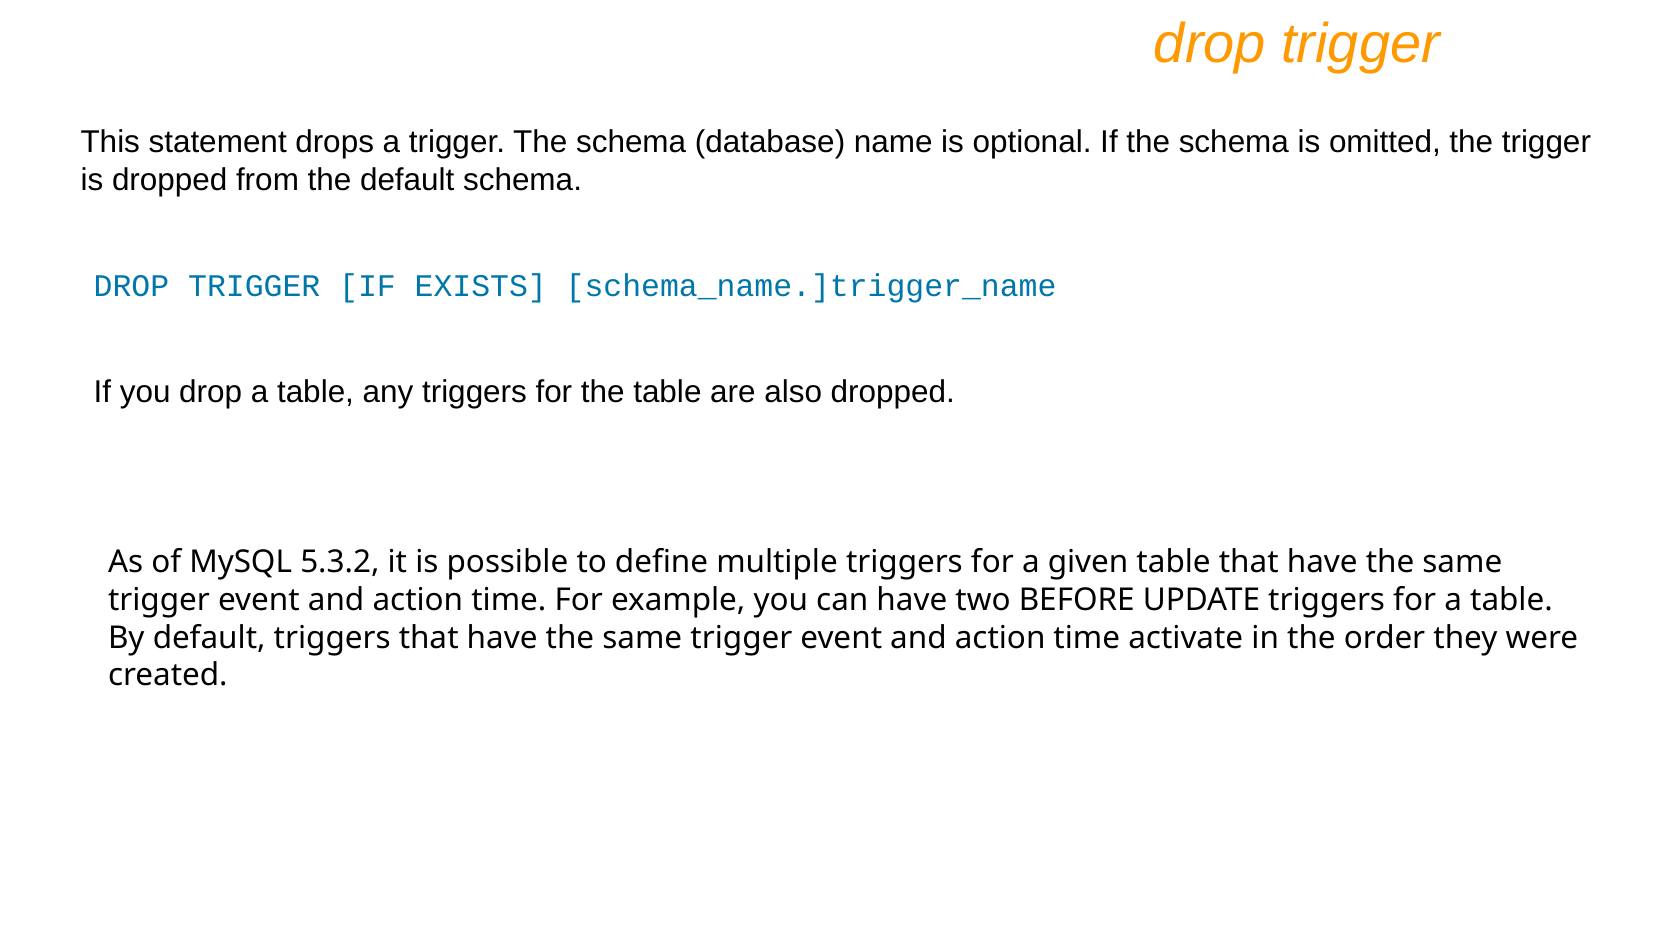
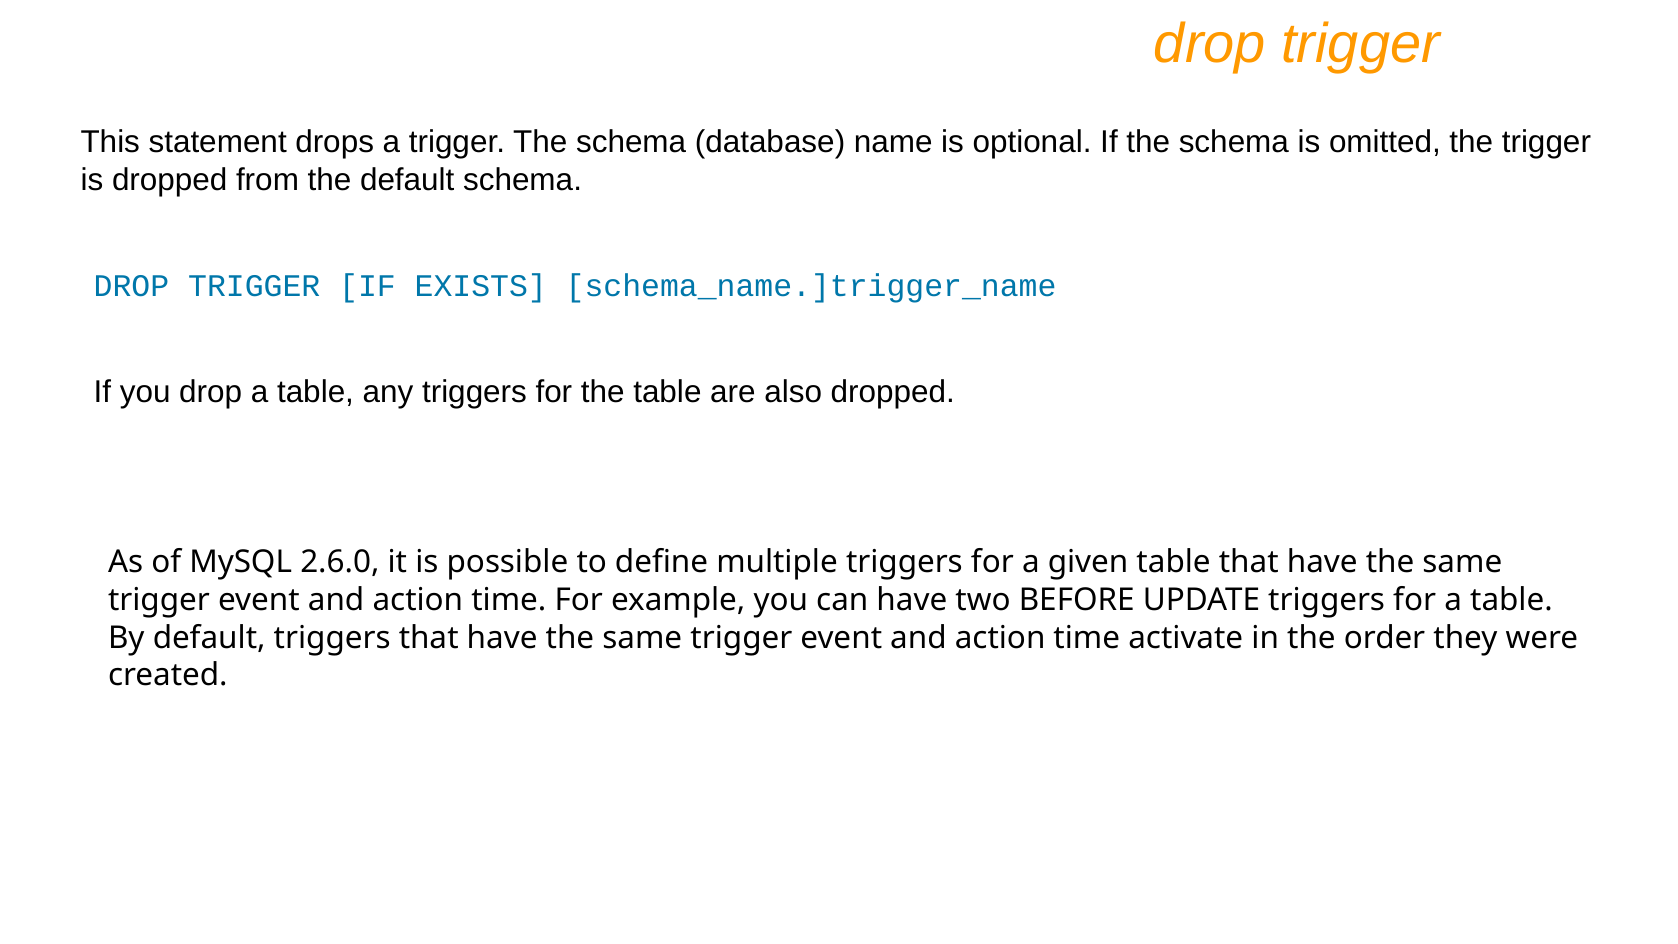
5.3.2: 5.3.2 -> 2.6.0
